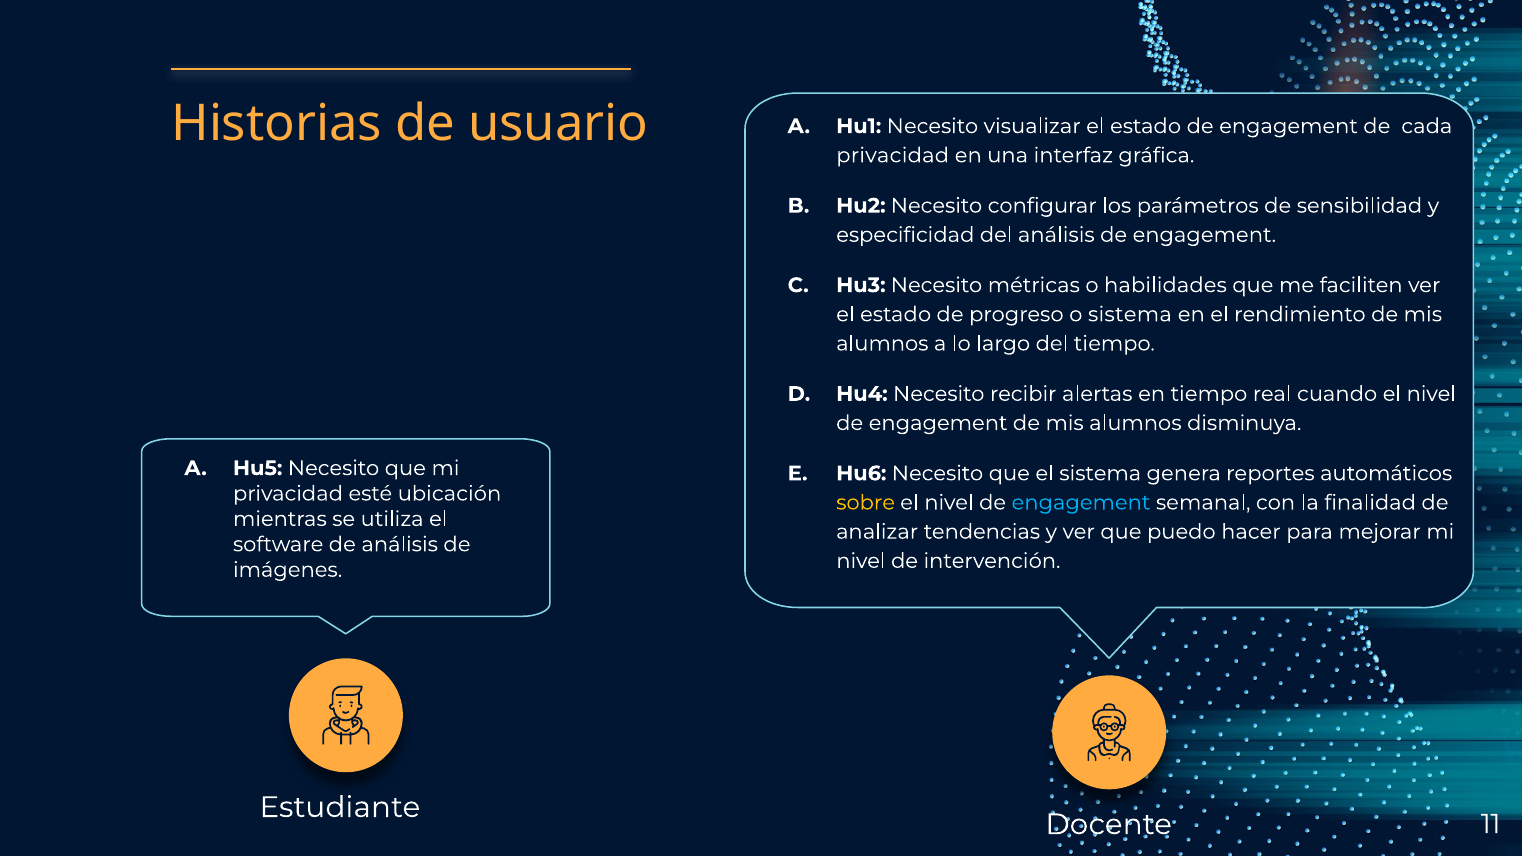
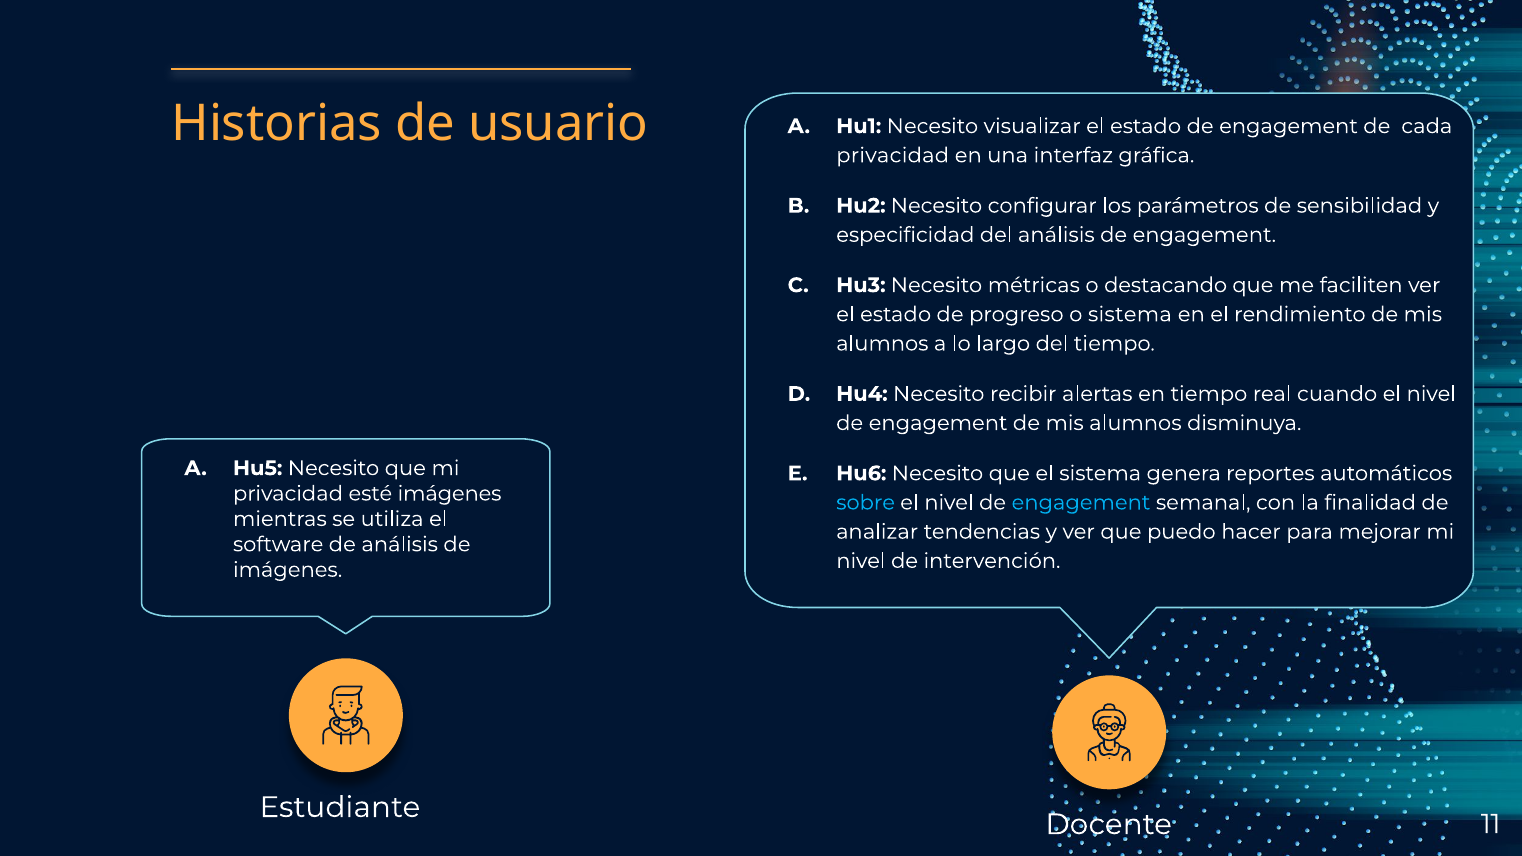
habilidades: habilidades -> destacando
esté ubicación: ubicación -> imágenes
sobre colour: yellow -> light blue
